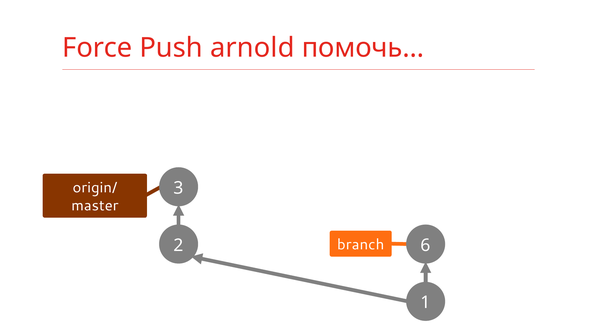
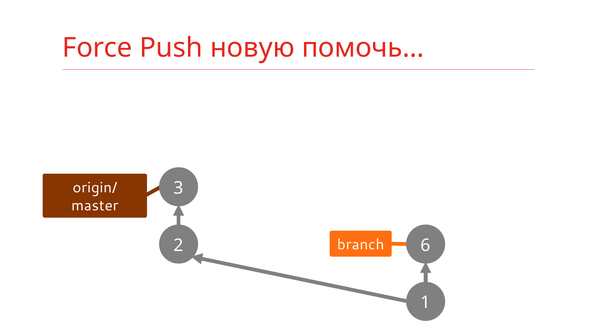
arnold: arnold -> новую
